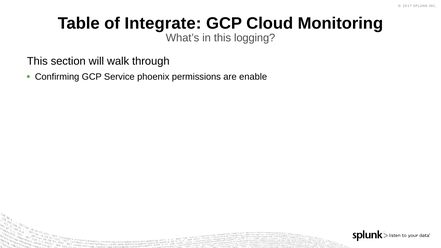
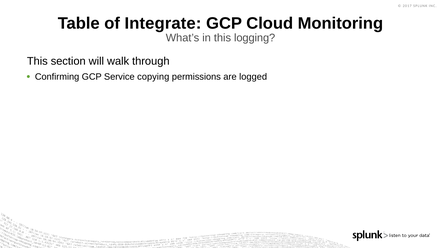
phoenix: phoenix -> copying
enable: enable -> logged
